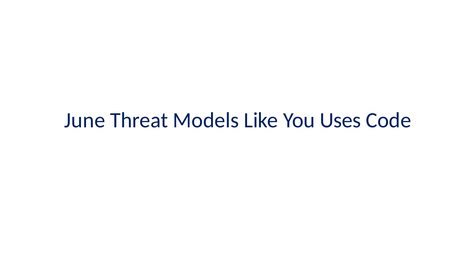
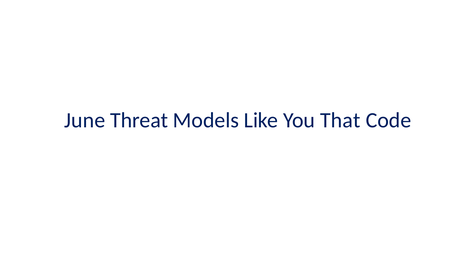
Uses: Uses -> That
